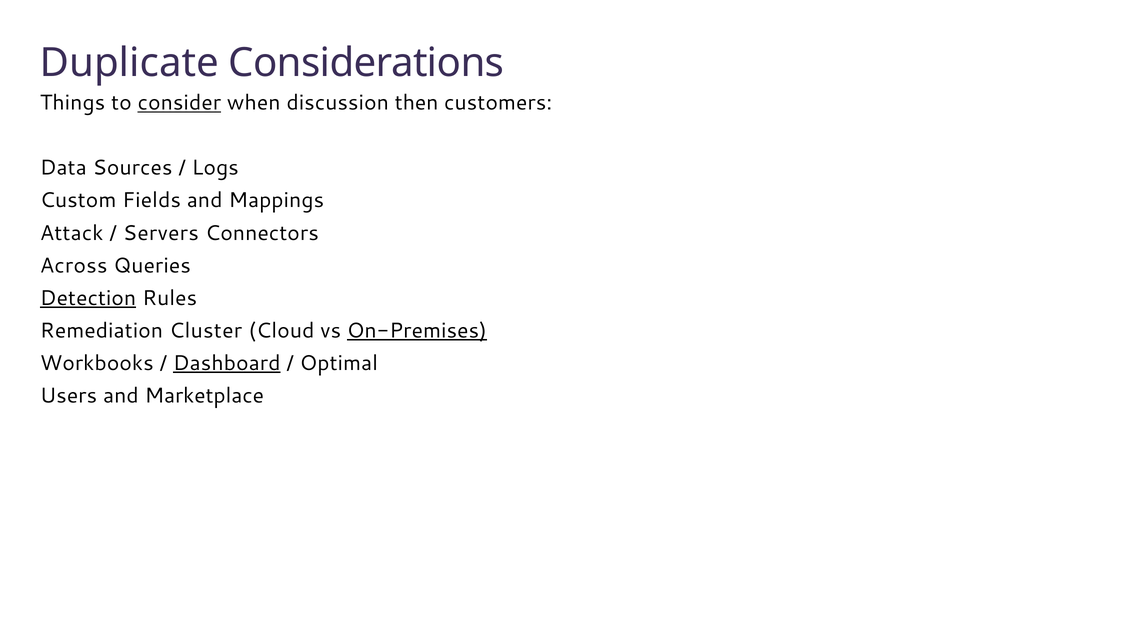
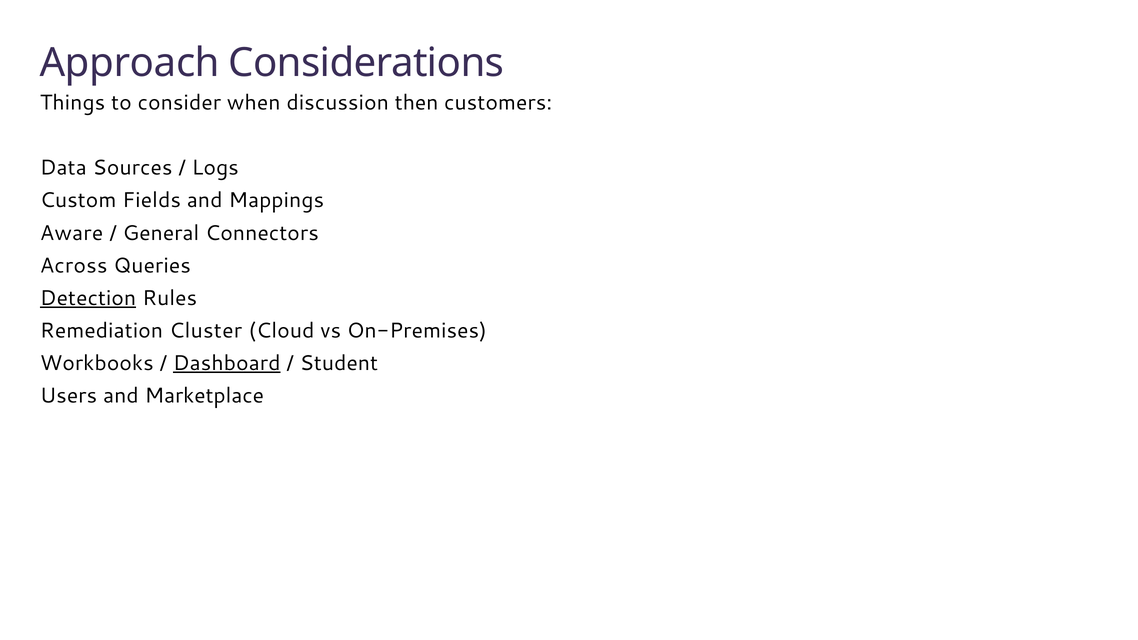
Duplicate: Duplicate -> Approach
consider underline: present -> none
Attack: Attack -> Aware
Servers: Servers -> General
On-Premises underline: present -> none
Optimal: Optimal -> Student
